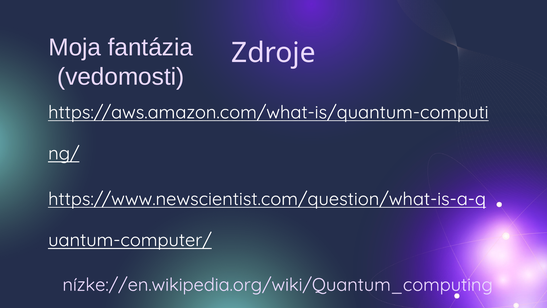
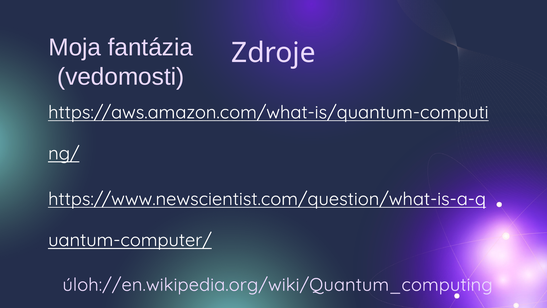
nízke://en.wikipedia.org/wiki/Quantum_computing: nízke://en.wikipedia.org/wiki/Quantum_computing -> úloh://en.wikipedia.org/wiki/Quantum_computing
